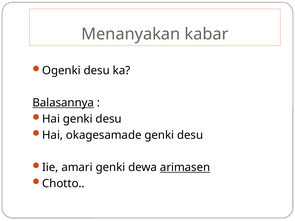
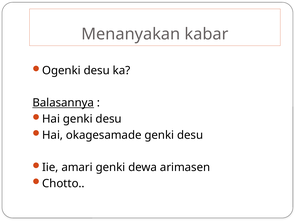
arimasen underline: present -> none
